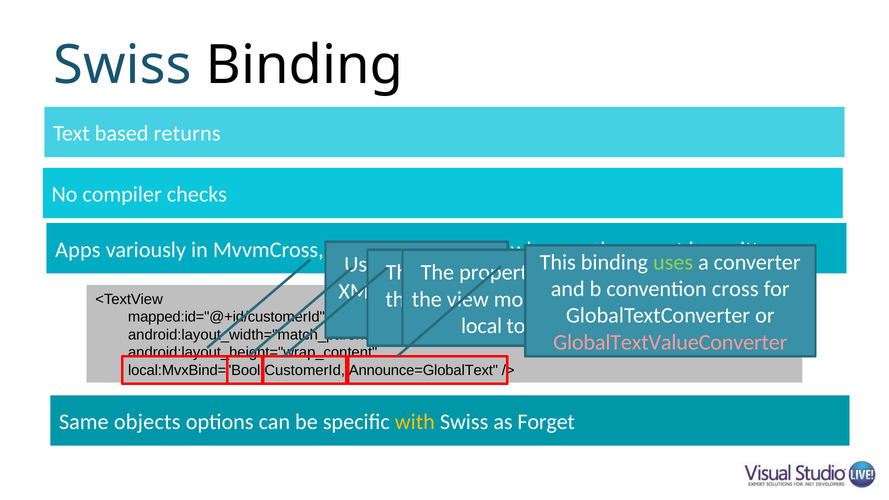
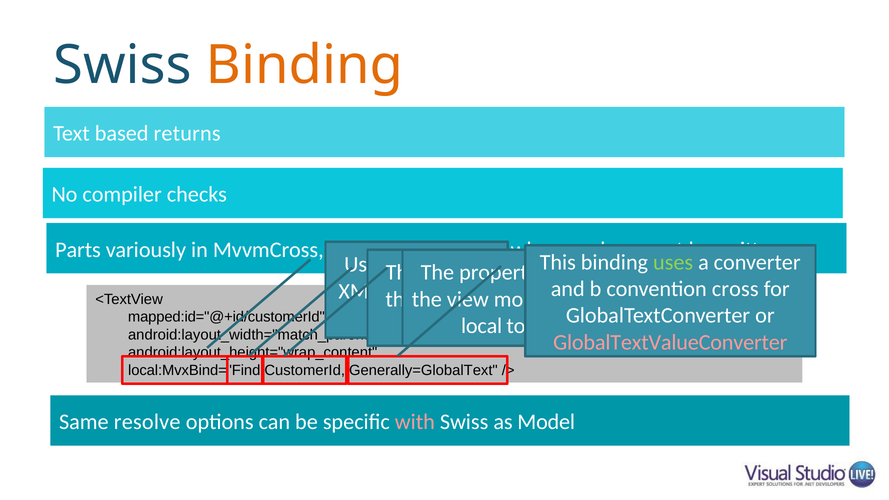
Binding at (305, 65) colour: black -> orange
Apps: Apps -> Parts
local:MvxBind="Bool: local:MvxBind="Bool -> local:MvxBind="Find
Announce=GlobalText: Announce=GlobalText -> Generally=GlobalText
objects: objects -> resolve
with colour: yellow -> pink
as Forget: Forget -> Model
